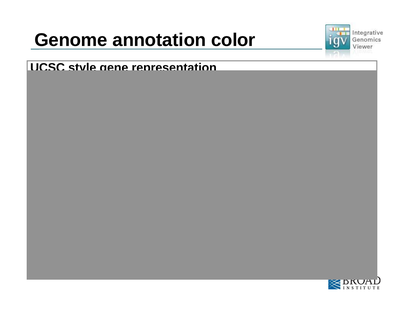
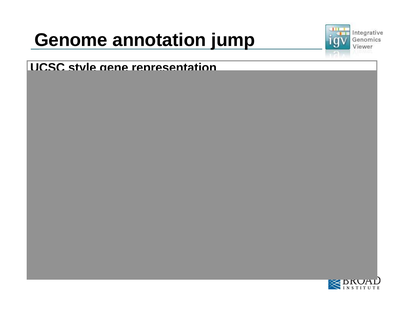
color: color -> jump
